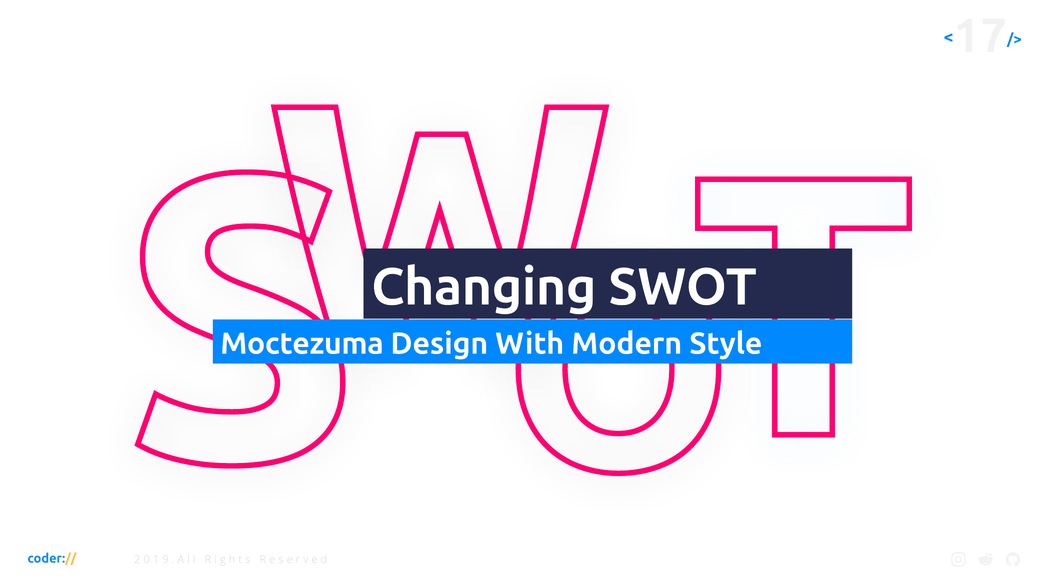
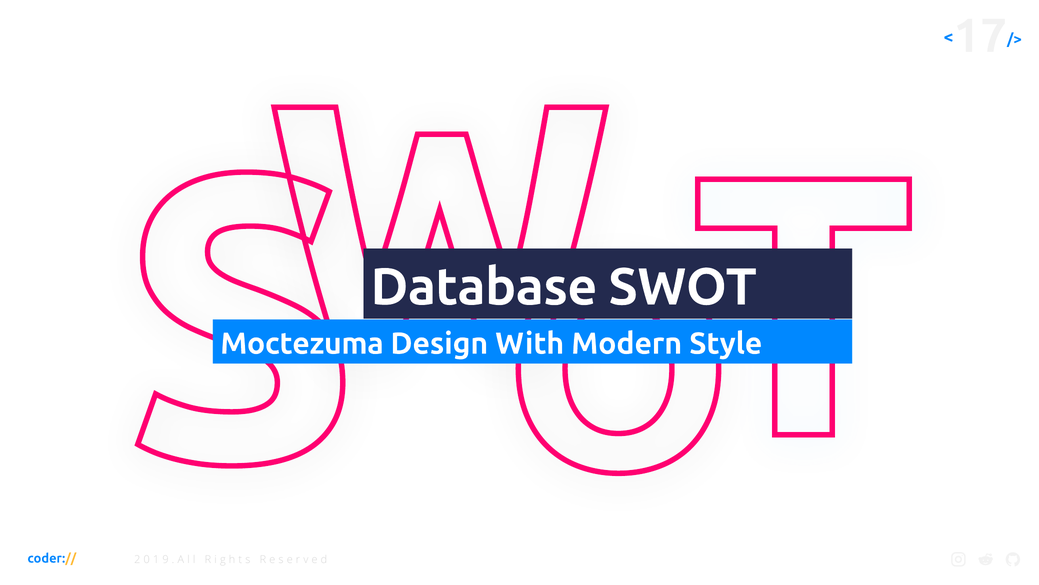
Changing: Changing -> Database
